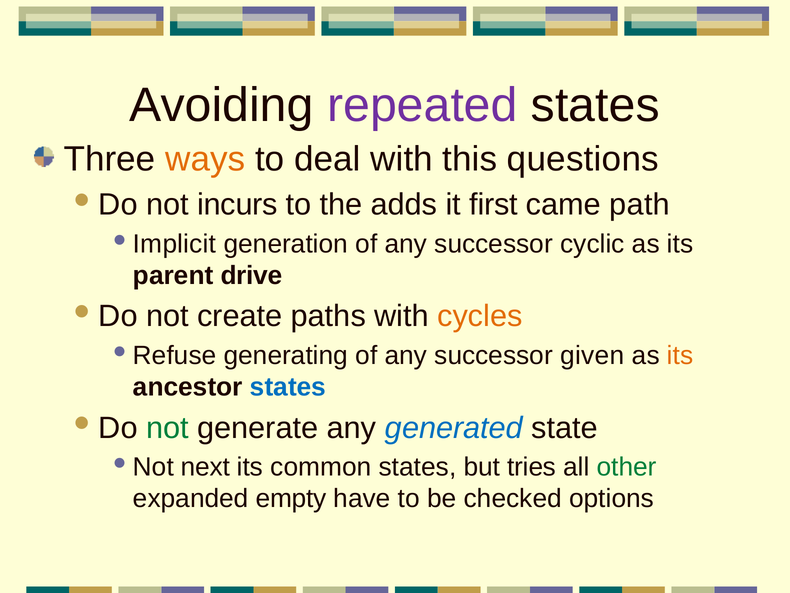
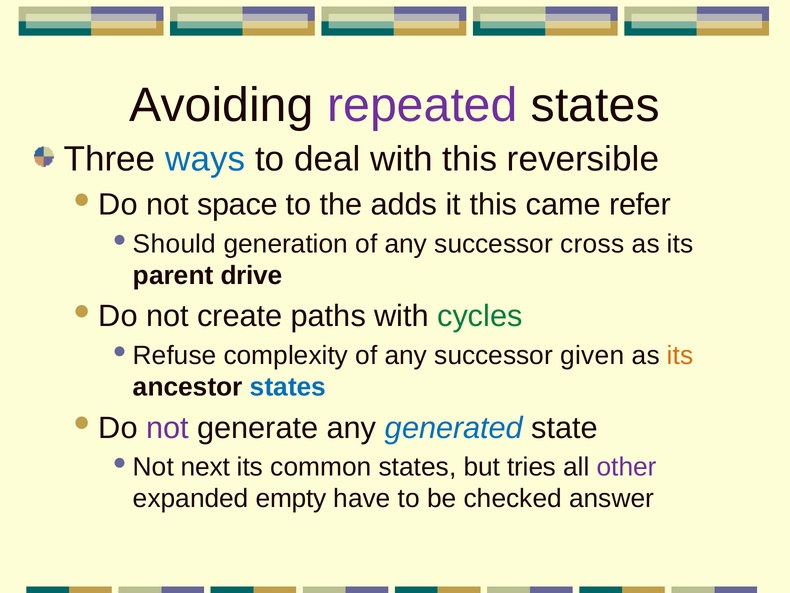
ways colour: orange -> blue
questions: questions -> reversible
incurs: incurs -> space
it first: first -> this
path: path -> refer
Implicit: Implicit -> Should
cyclic: cyclic -> cross
cycles colour: orange -> green
generating: generating -> complexity
not at (167, 428) colour: green -> purple
other colour: green -> purple
options: options -> answer
